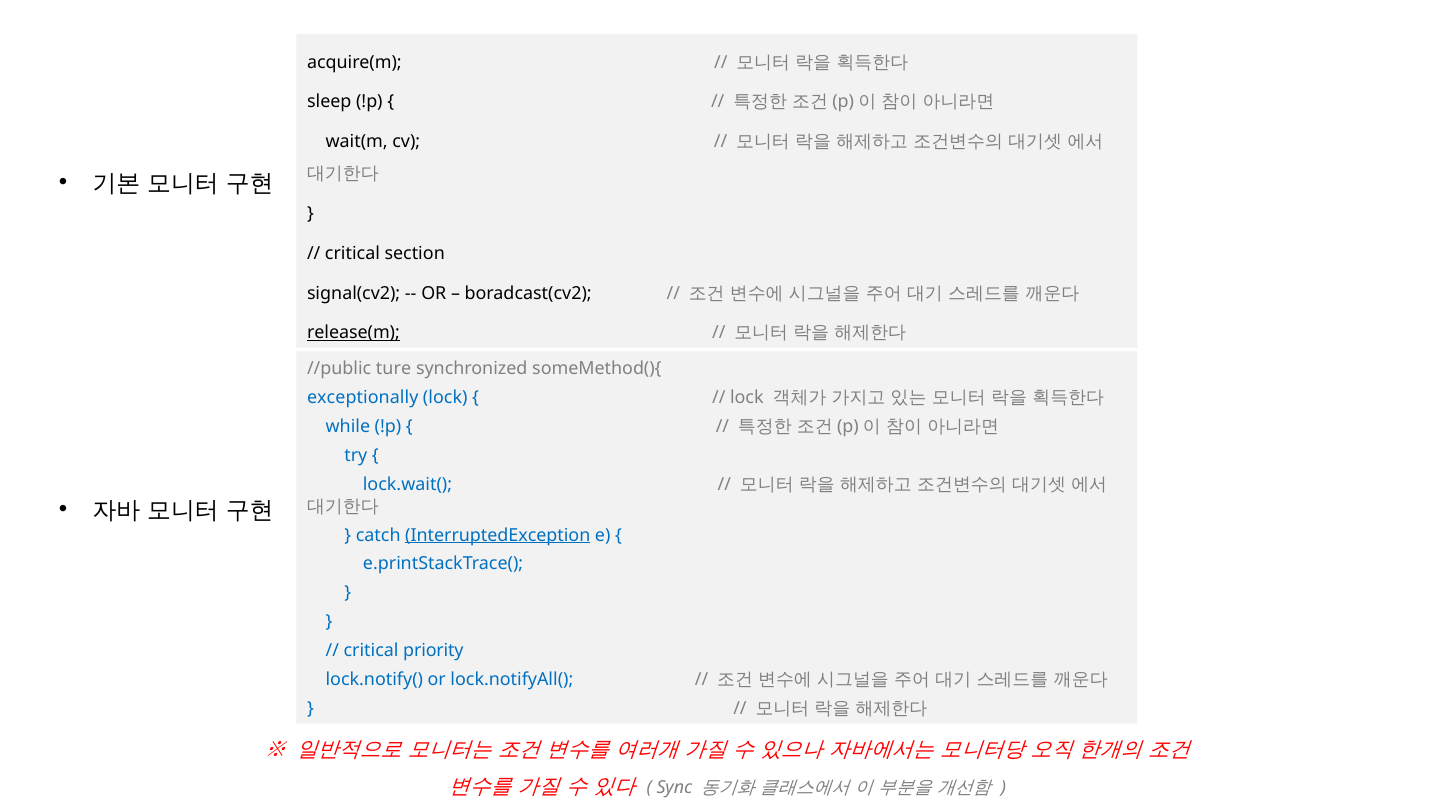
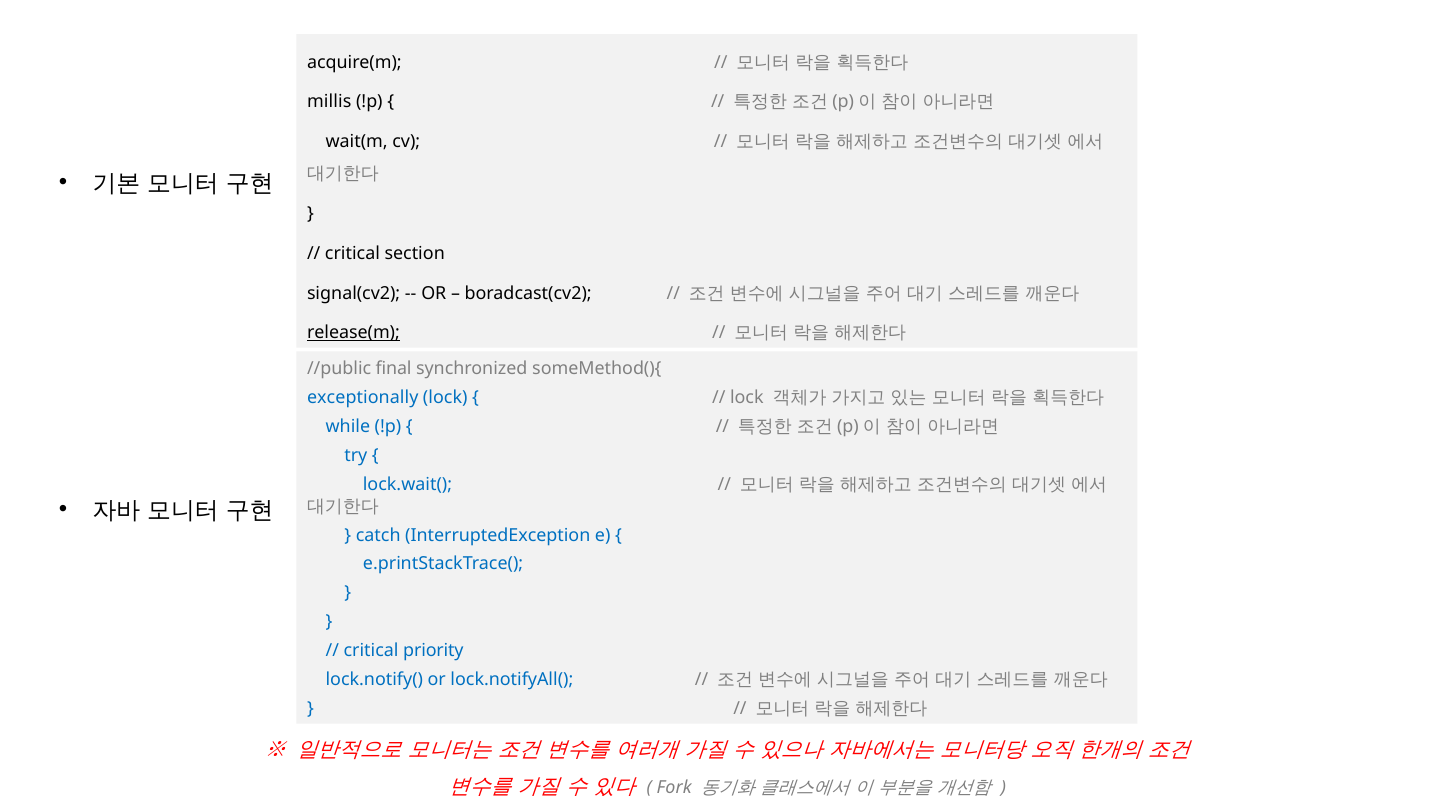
sleep: sleep -> millis
ture: ture -> final
InterruptedException underline: present -> none
Sync: Sync -> Fork
